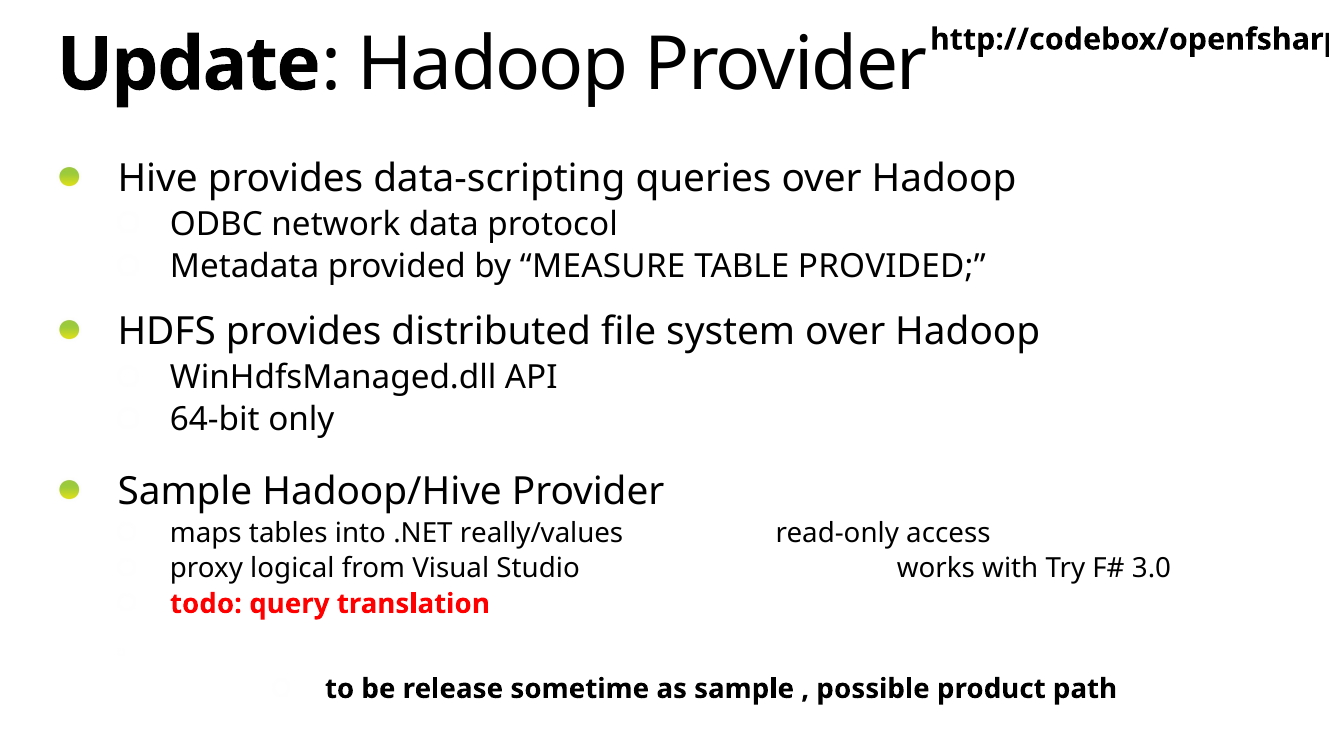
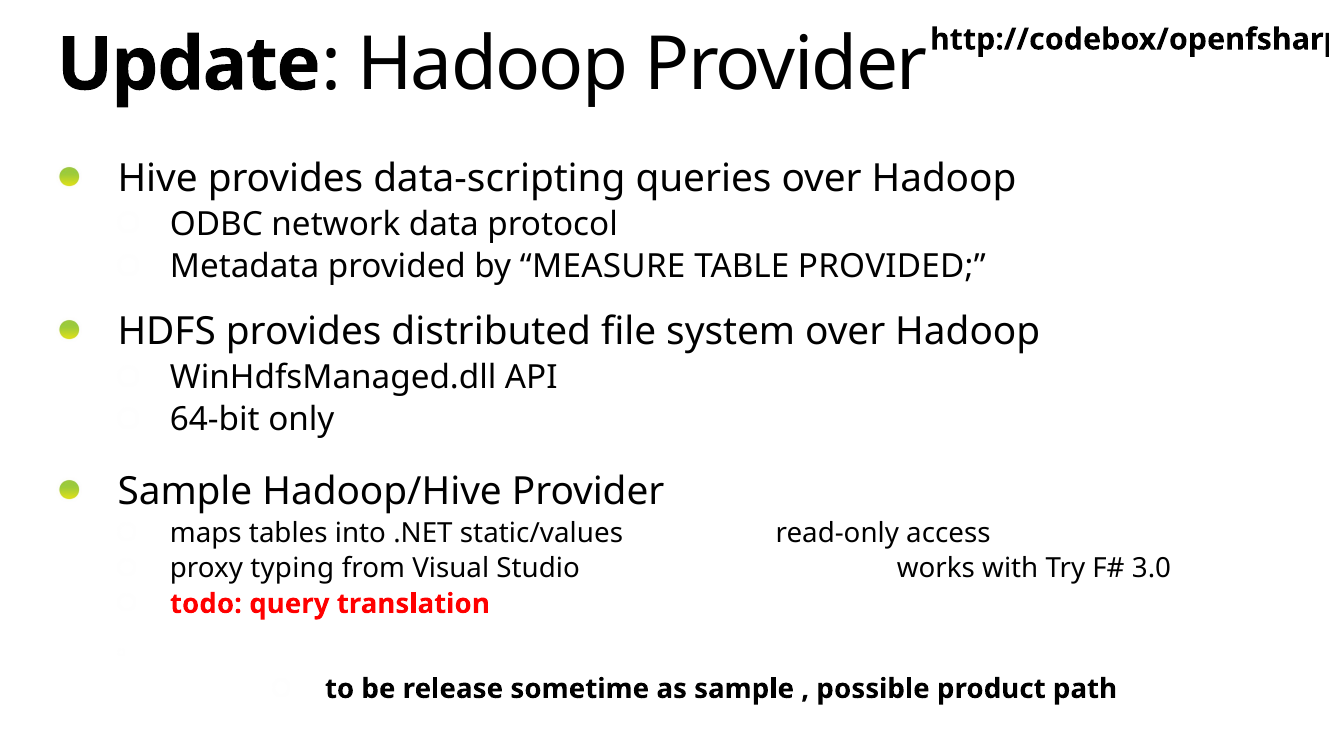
really/values: really/values -> static/values
logical: logical -> typing
